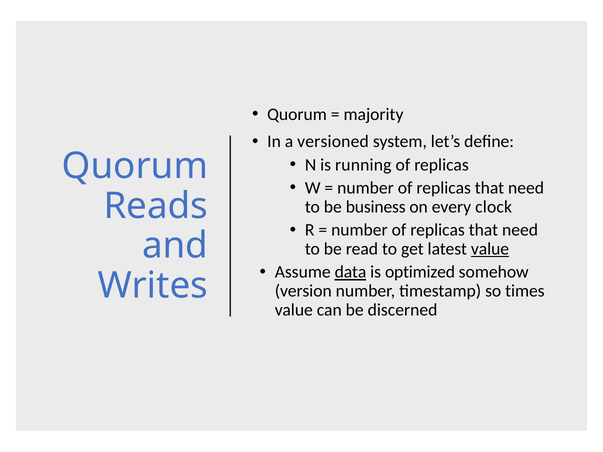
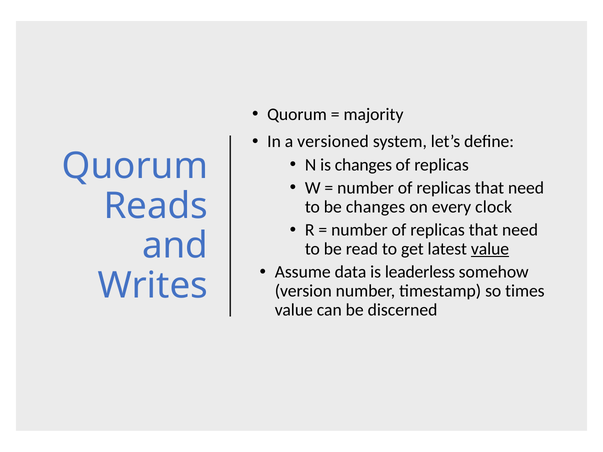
is running: running -> changes
be business: business -> changes
data underline: present -> none
optimized: optimized -> leaderless
